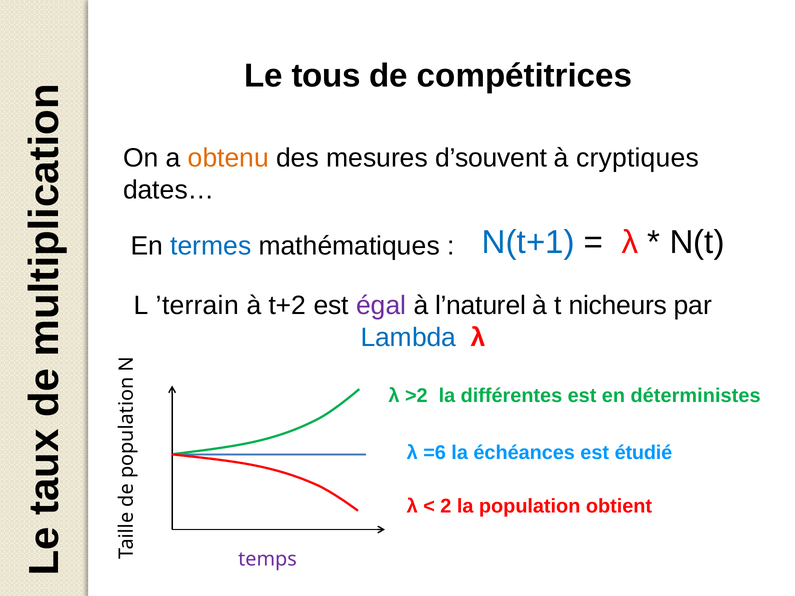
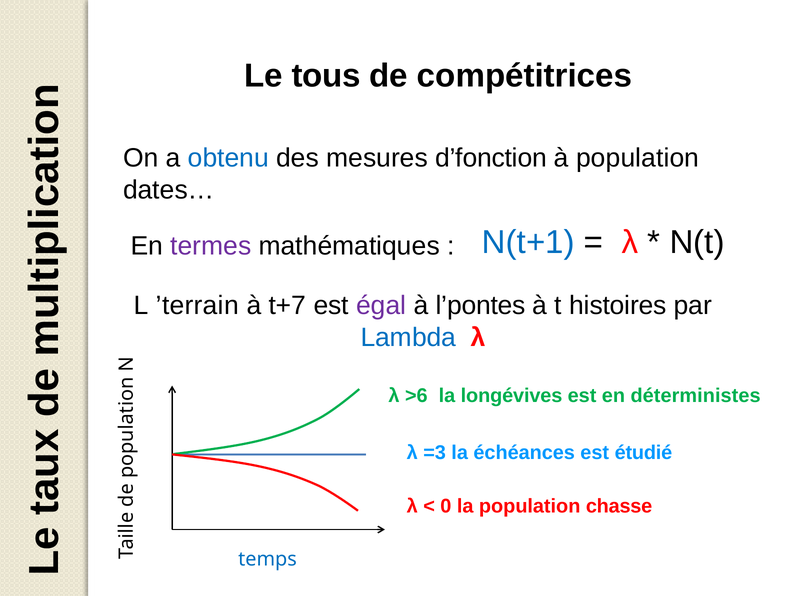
obtenu colour: orange -> blue
d’souvent: d’souvent -> d’fonction
à cryptiques: cryptiques -> population
termes colour: blue -> purple
t+2: t+2 -> t+7
l’naturel: l’naturel -> l’pontes
nicheurs: nicheurs -> histoires
>2: >2 -> >6
différentes: différentes -> longévives
=6: =6 -> =3
2: 2 -> 0
obtient: obtient -> chasse
temps colour: purple -> blue
